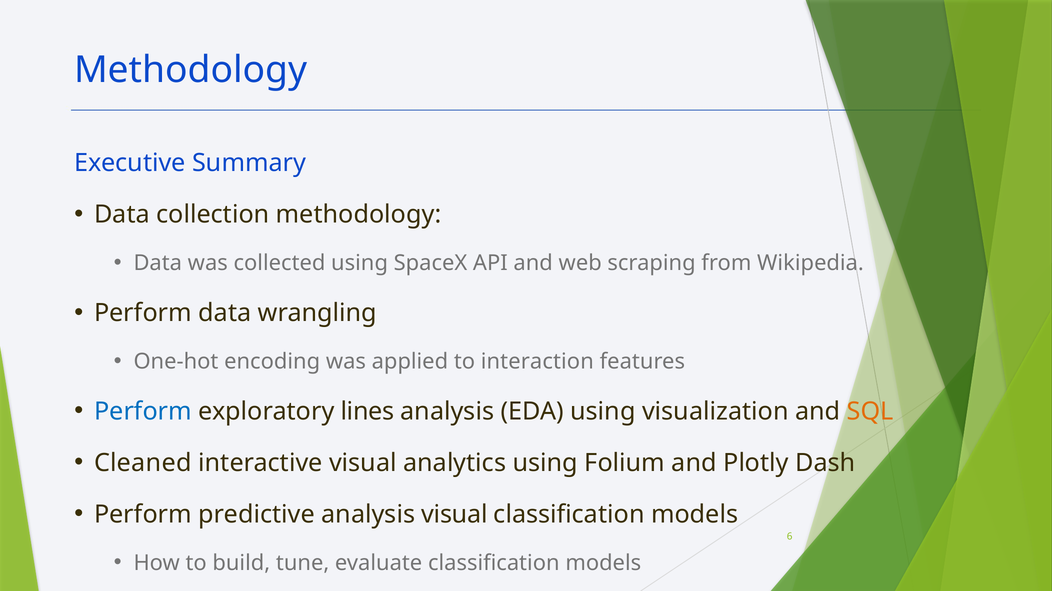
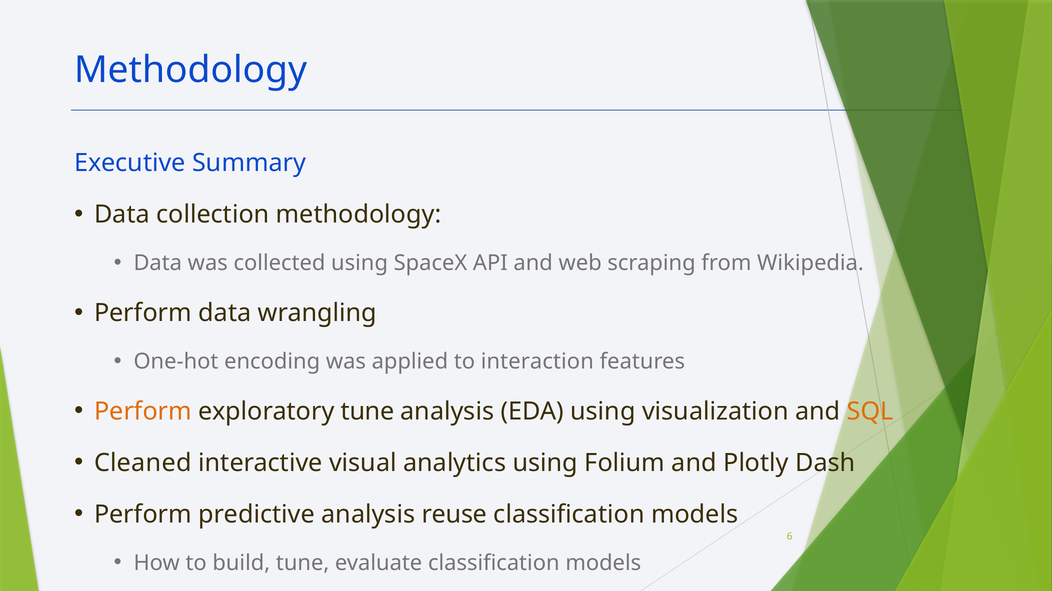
Perform at (143, 412) colour: blue -> orange
exploratory lines: lines -> tune
analysis visual: visual -> reuse
